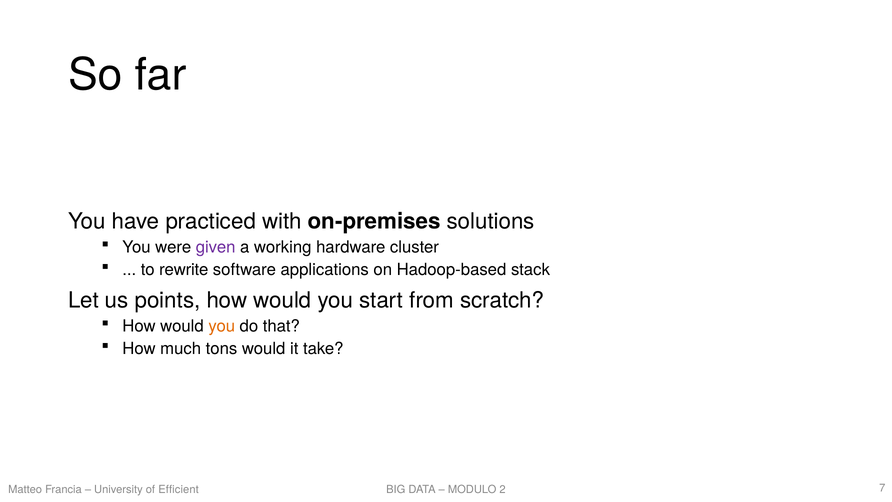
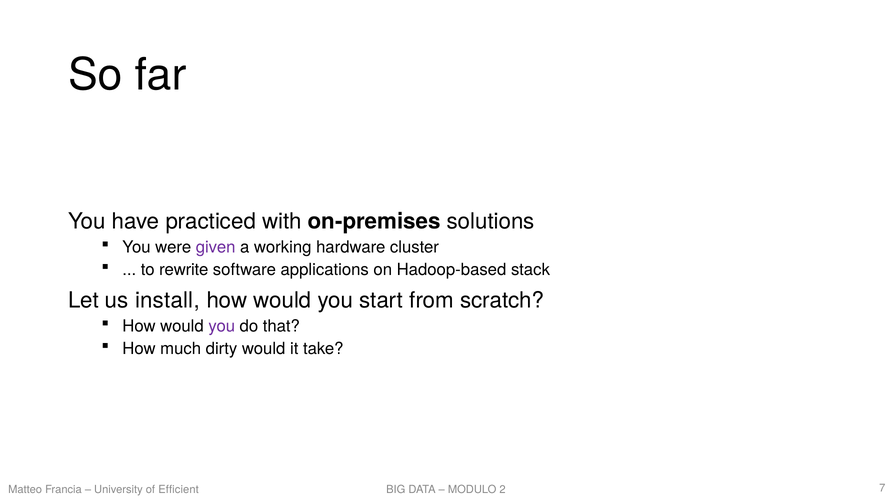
points: points -> install
you at (222, 326) colour: orange -> purple
tons: tons -> dirty
